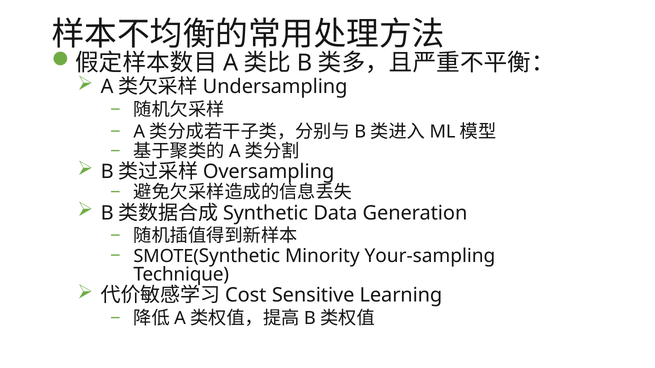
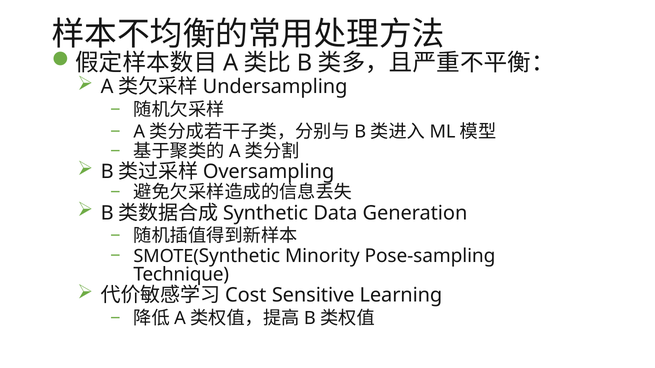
Your-sampling: Your-sampling -> Pose-sampling
